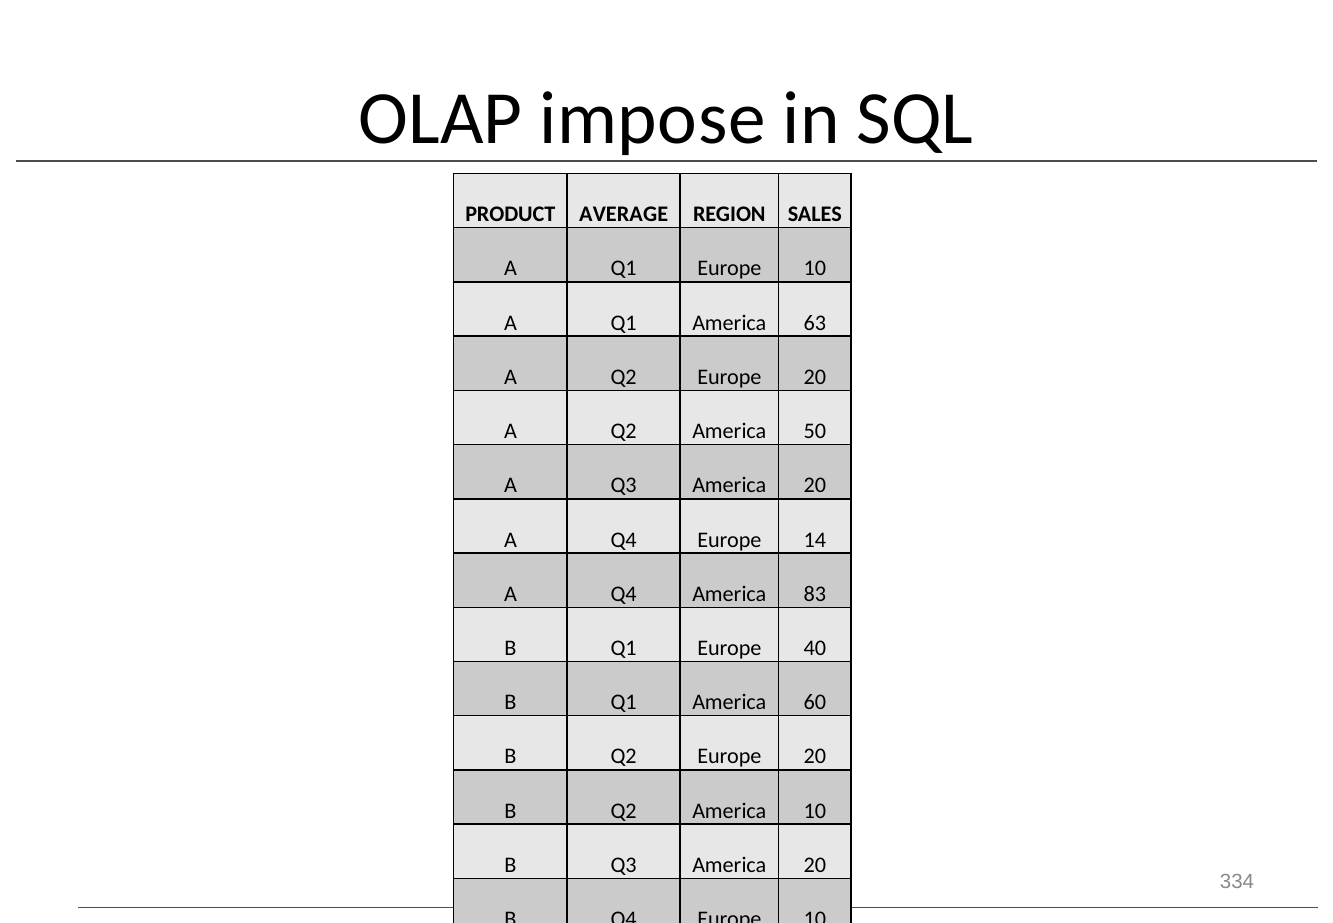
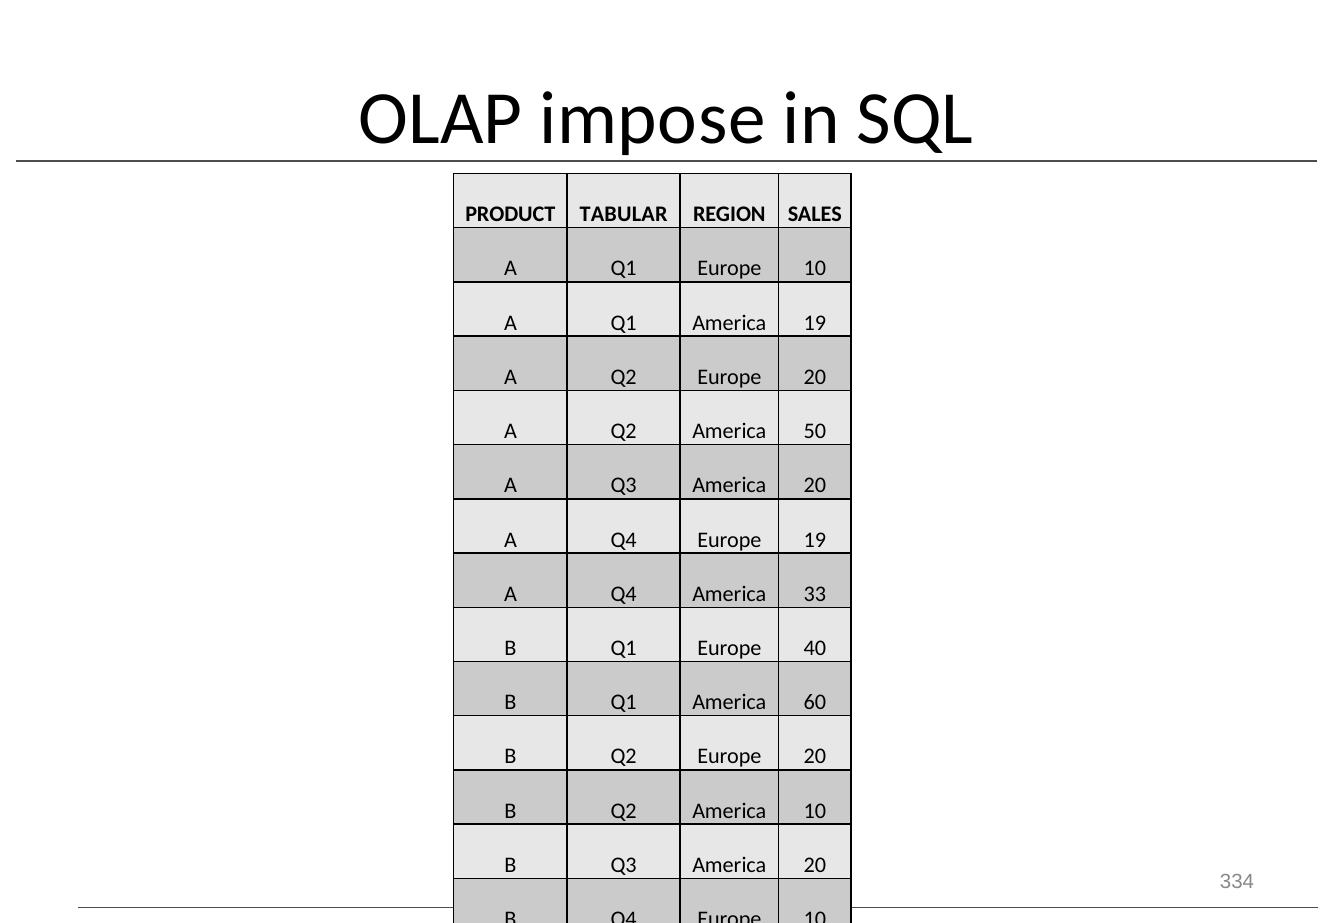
AVERAGE: AVERAGE -> TABULAR
America 63: 63 -> 19
Europe 14: 14 -> 19
83: 83 -> 33
